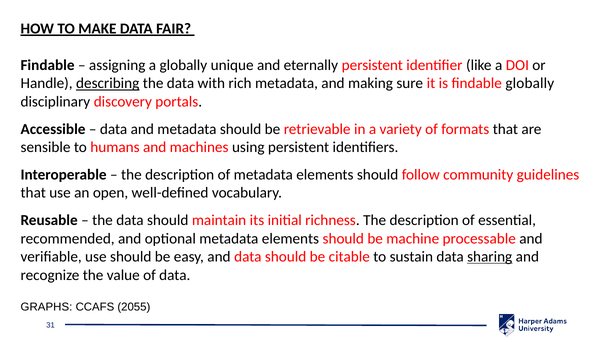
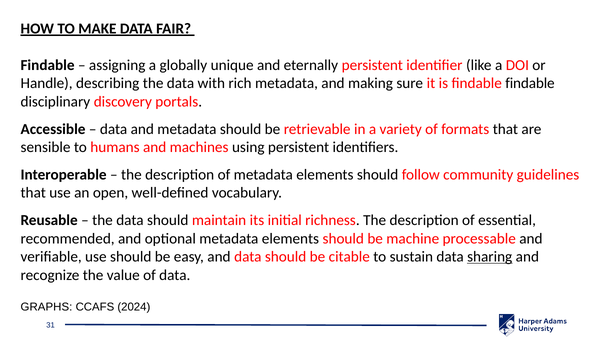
describing underline: present -> none
findable globally: globally -> findable
2055: 2055 -> 2024
